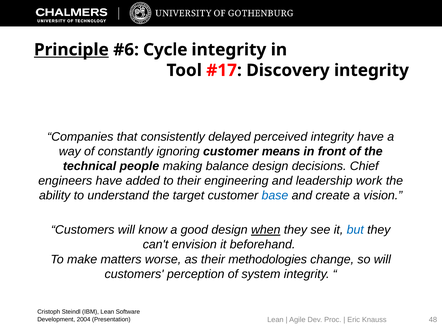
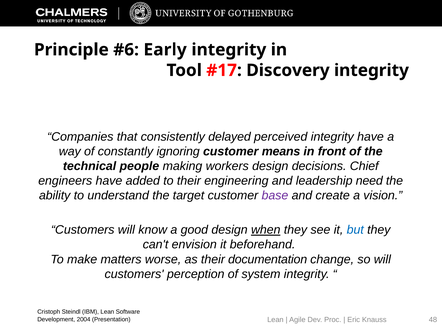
Principle underline: present -> none
Cycle: Cycle -> Early
balance: balance -> workers
work: work -> need
base colour: blue -> purple
methodologies: methodologies -> documentation
